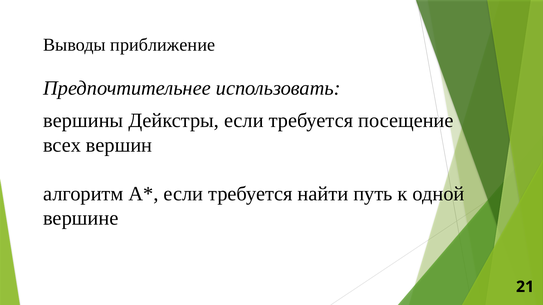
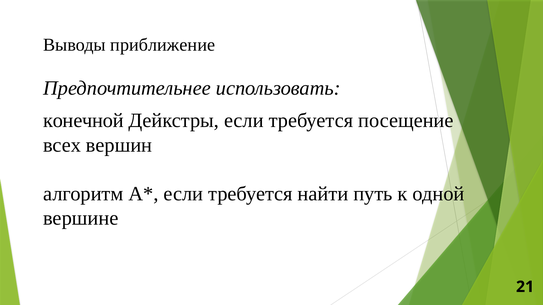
вершины: вершины -> конечной
